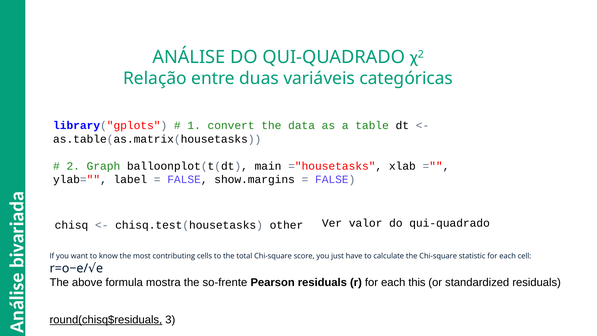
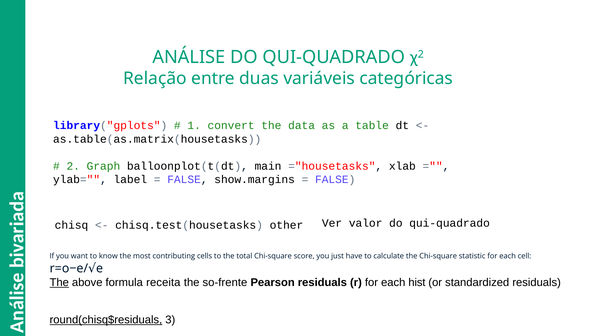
The at (59, 282) underline: none -> present
mostra: mostra -> receita
this: this -> hist
